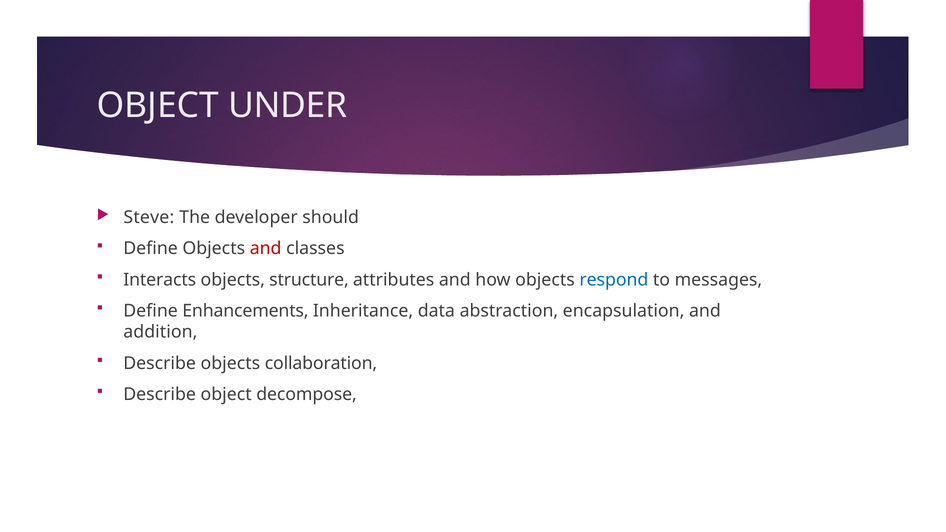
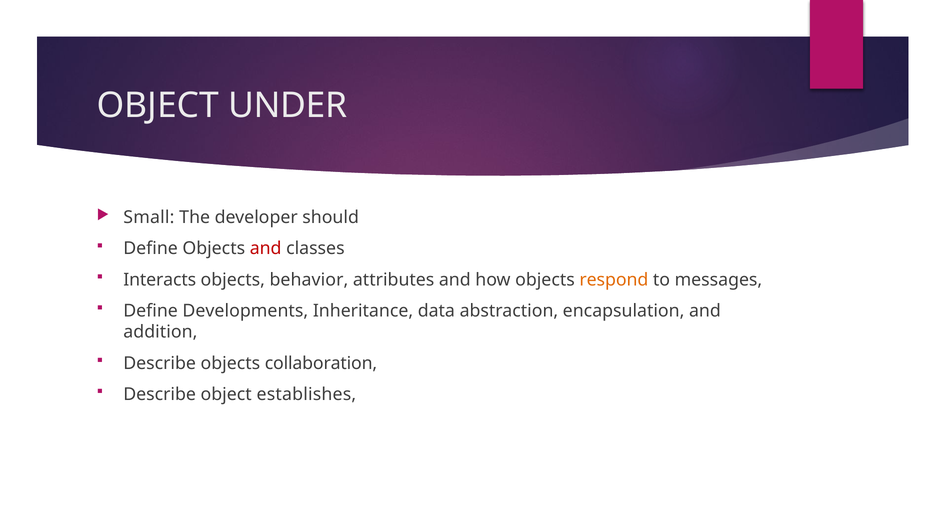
Steve: Steve -> Small
structure: structure -> behavior
respond colour: blue -> orange
Enhancements: Enhancements -> Developments
decompose: decompose -> establishes
